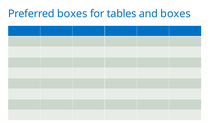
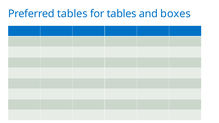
Preferred boxes: boxes -> tables
